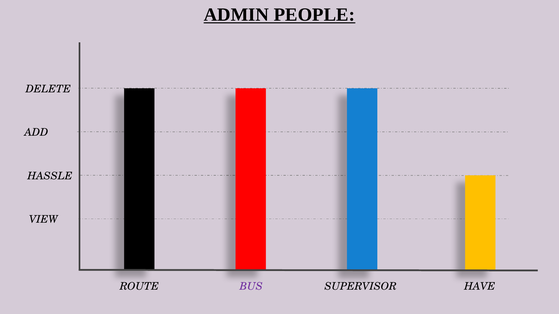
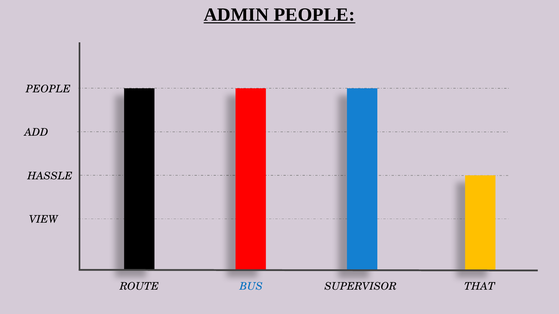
DELETE at (48, 89): DELETE -> PEOPLE
BUS colour: purple -> blue
HAVE: HAVE -> THAT
